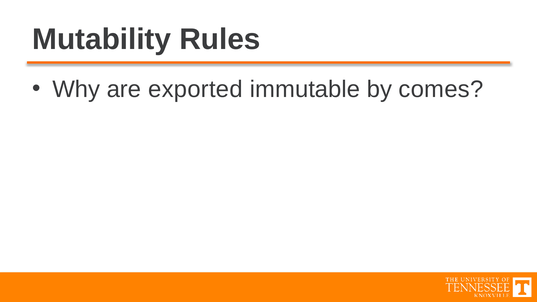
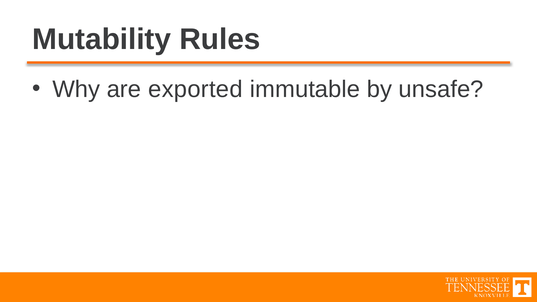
comes: comes -> unsafe
